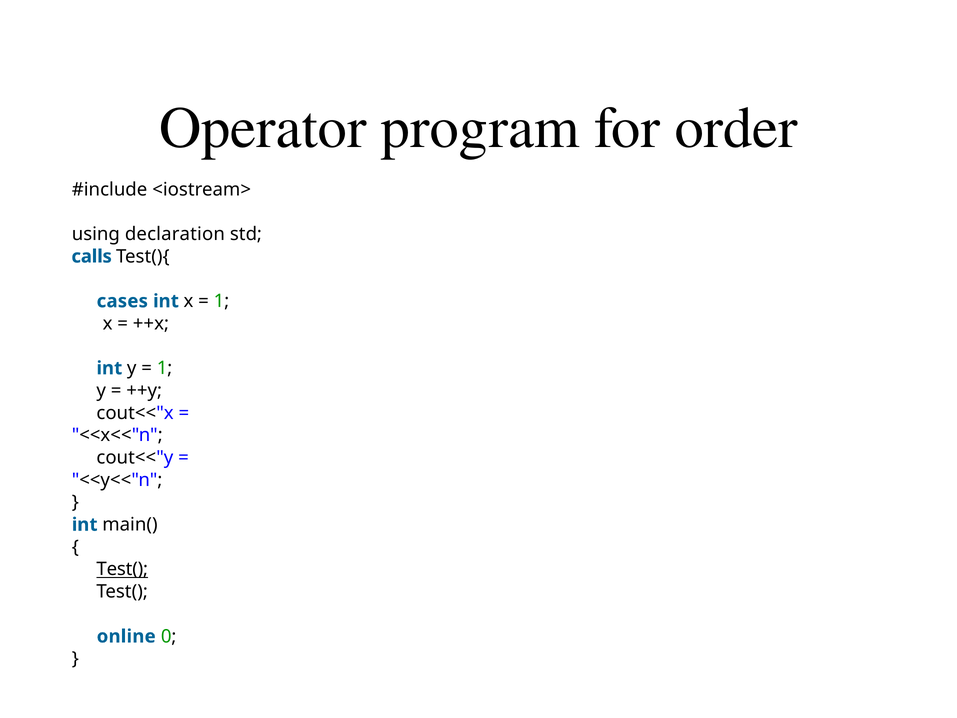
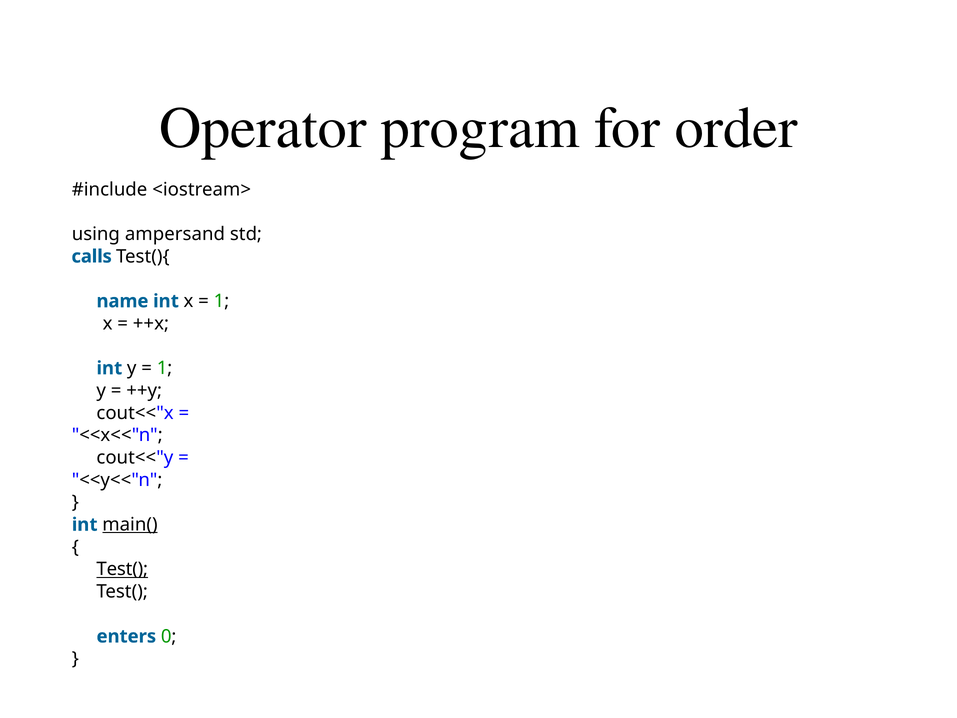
declaration: declaration -> ampersand
cases: cases -> name
main( underline: none -> present
online: online -> enters
